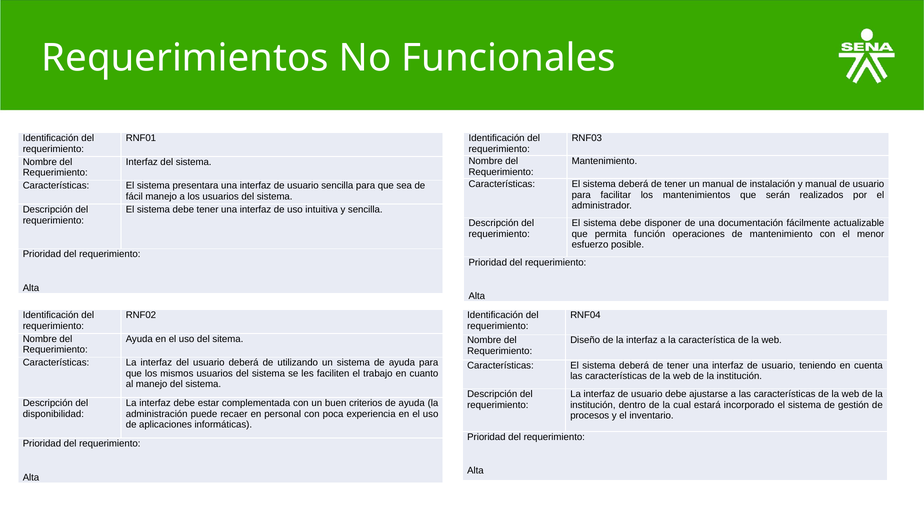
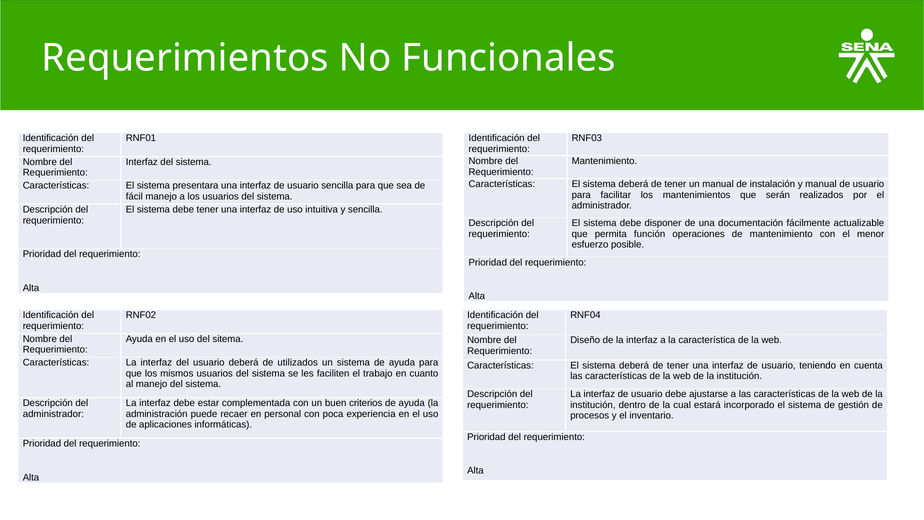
utilizando: utilizando -> utilizados
disponibilidad at (53, 414): disponibilidad -> administrador
